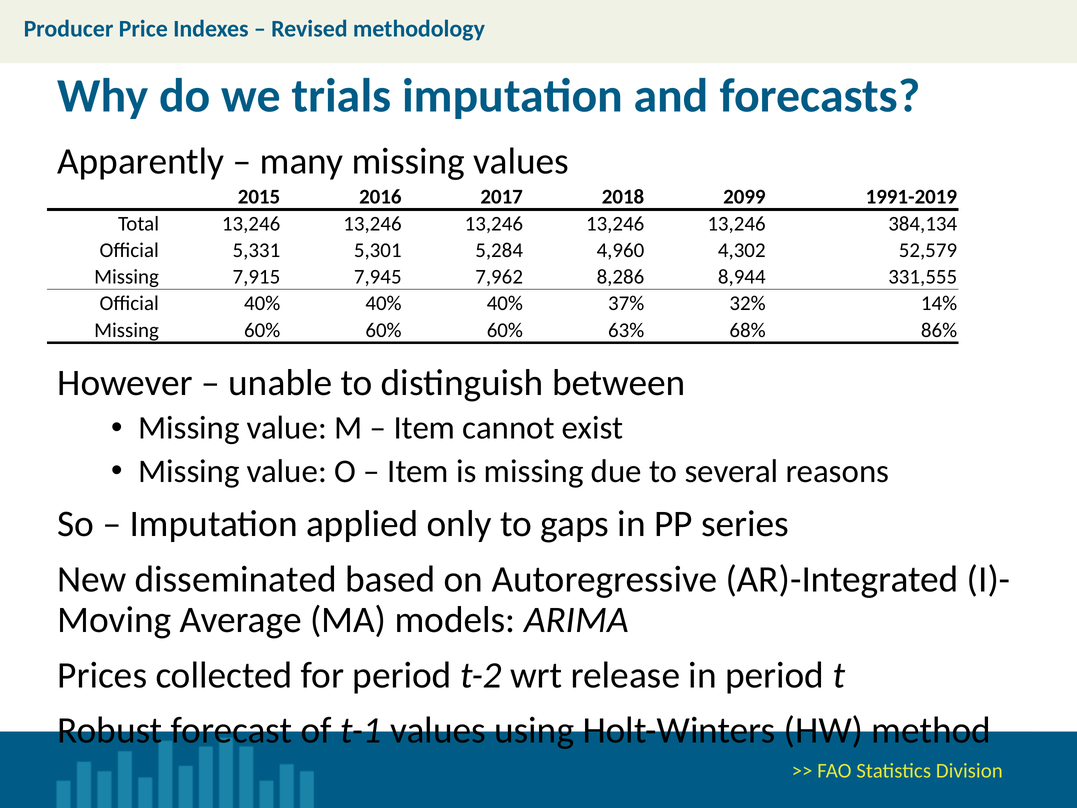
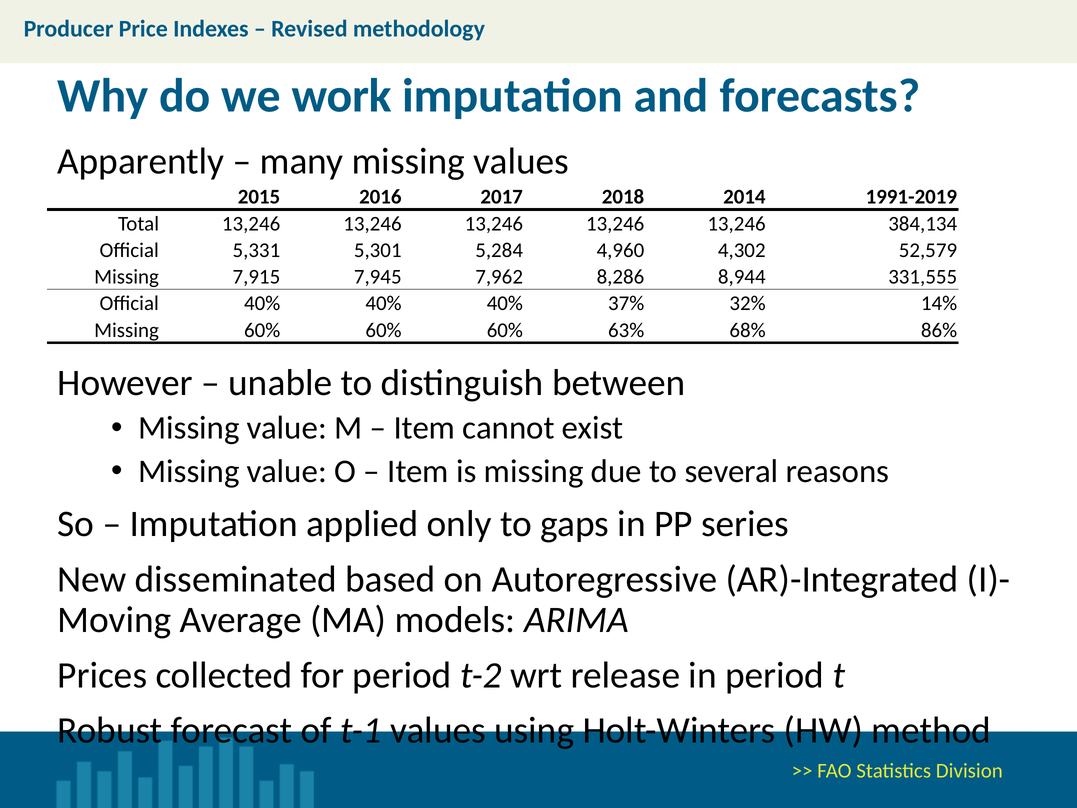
trials: trials -> work
2099: 2099 -> 2014
